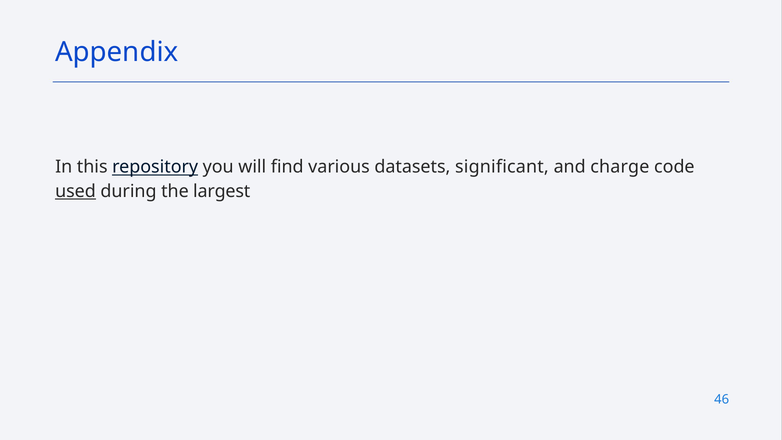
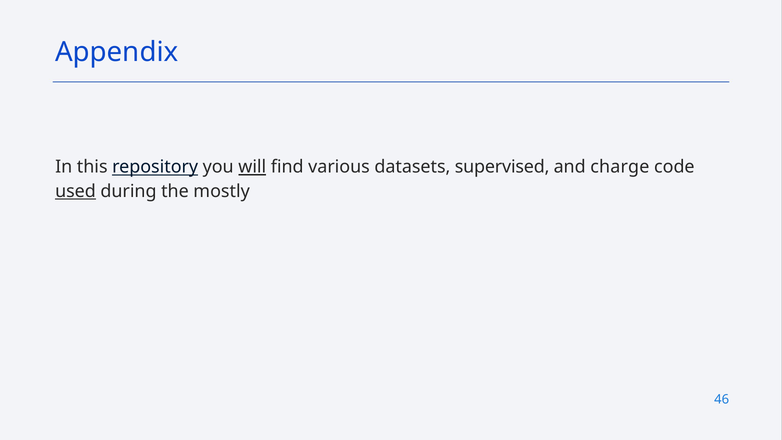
will underline: none -> present
significant: significant -> supervised
largest: largest -> mostly
